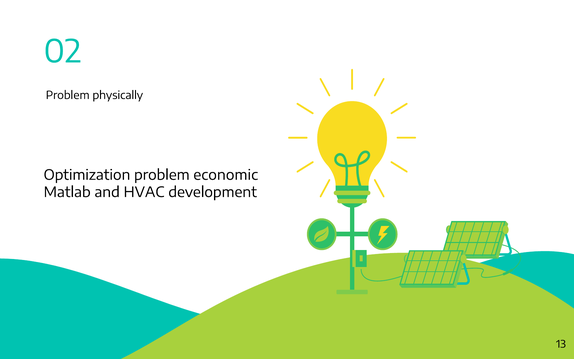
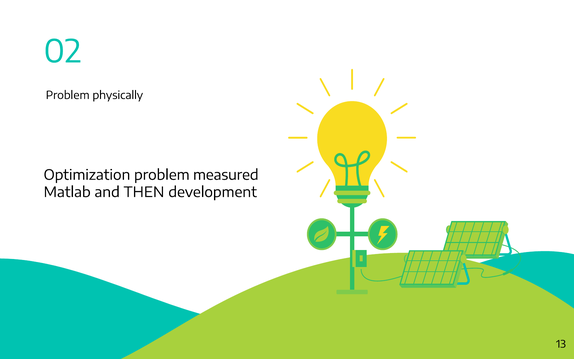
economic: economic -> measured
HVAC: HVAC -> THEN
